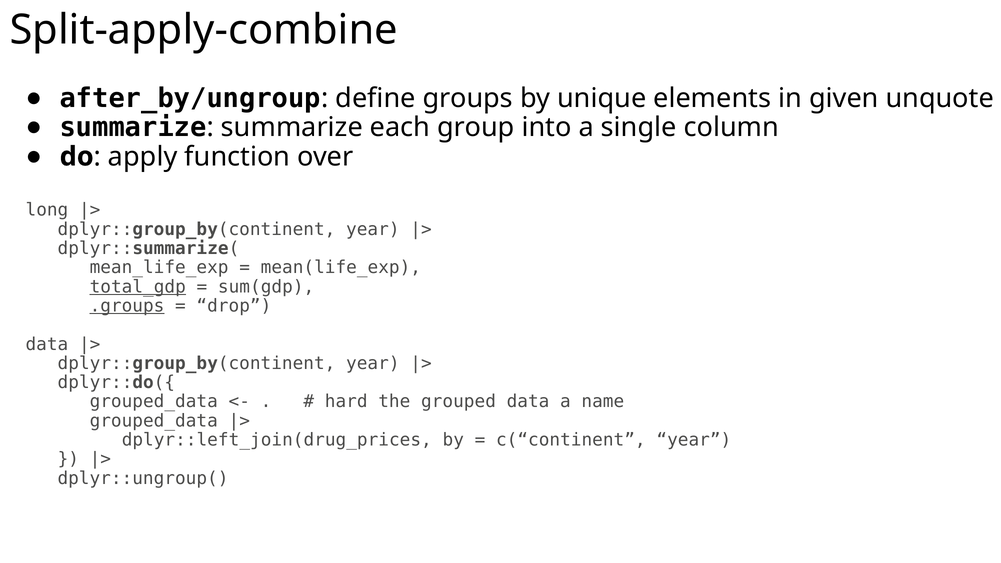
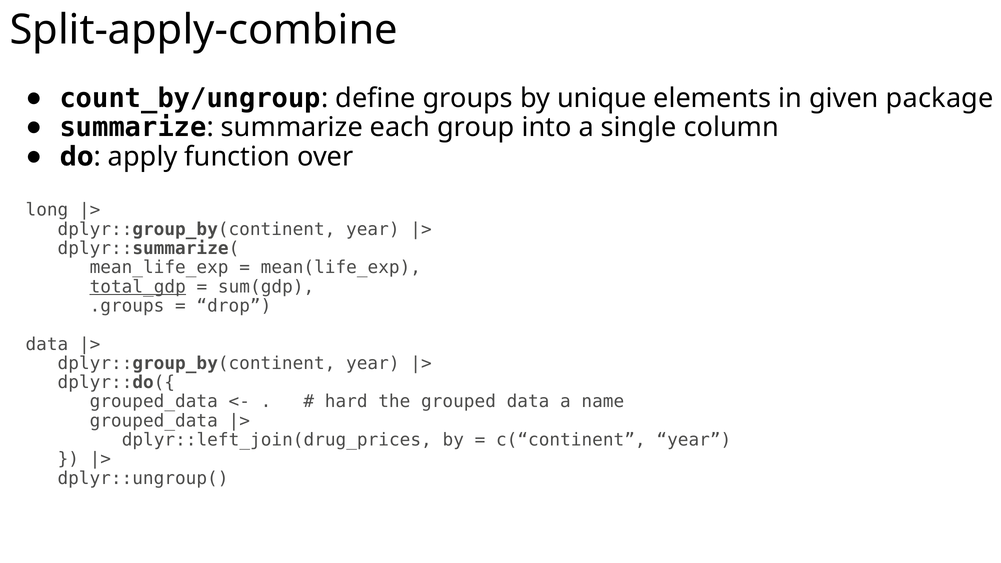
after_by/ungroup: after_by/ungroup -> count_by/ungroup
unquote: unquote -> package
.groups underline: present -> none
